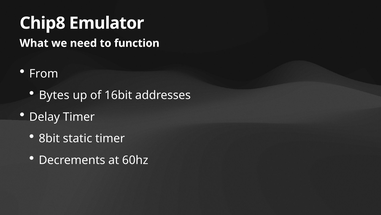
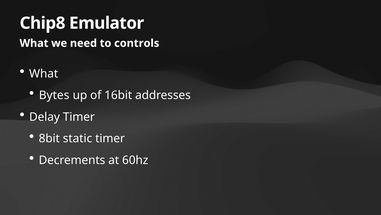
function: function -> controls
From at (44, 73): From -> What
